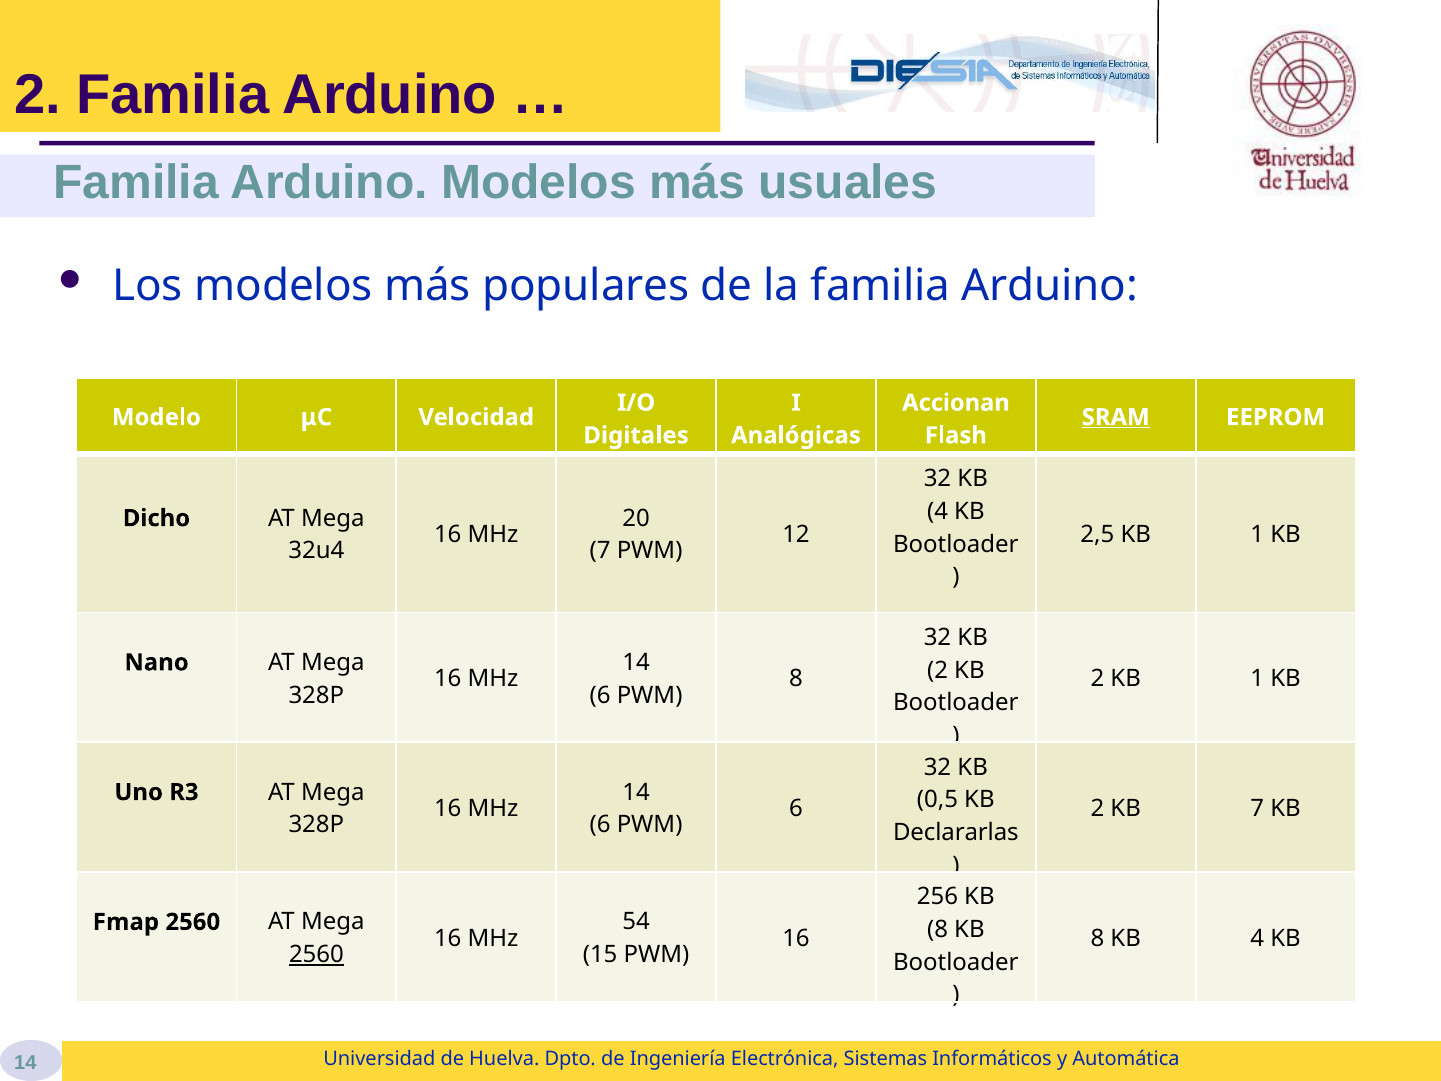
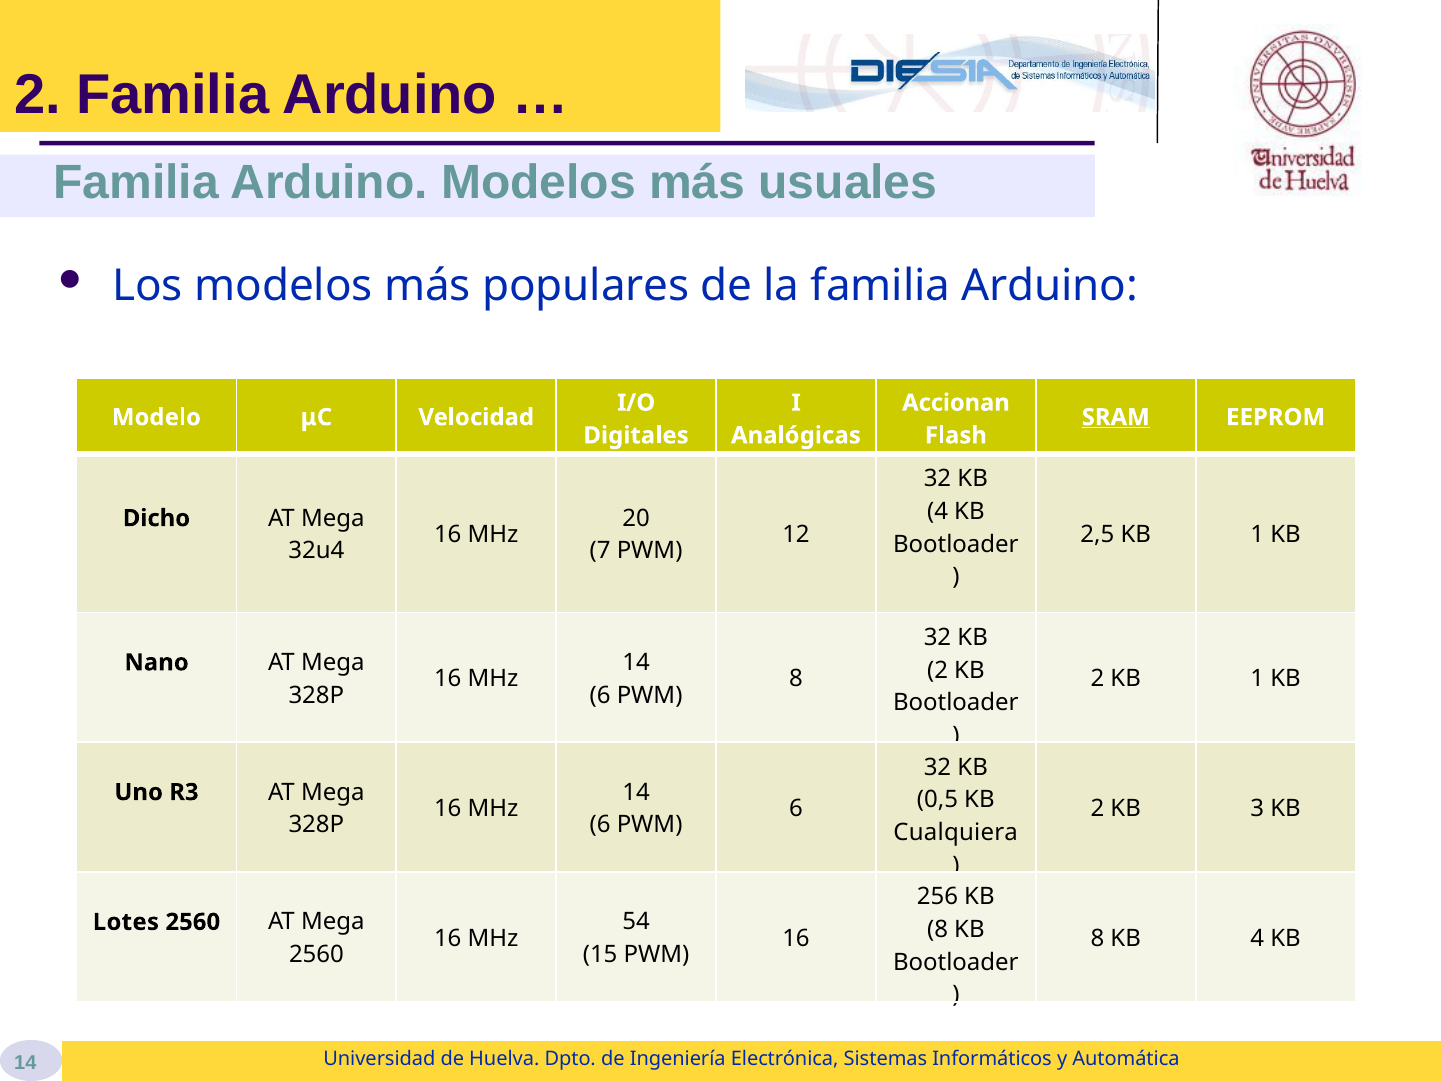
KB 7: 7 -> 3
Declararlas: Declararlas -> Cualquiera
Fmap: Fmap -> Lotes
2560 at (316, 954) underline: present -> none
